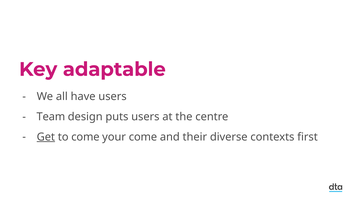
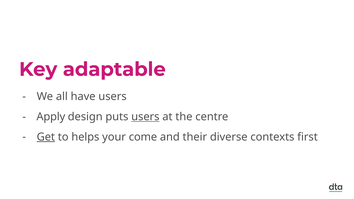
Team: Team -> Apply
users at (145, 117) underline: none -> present
to come: come -> helps
